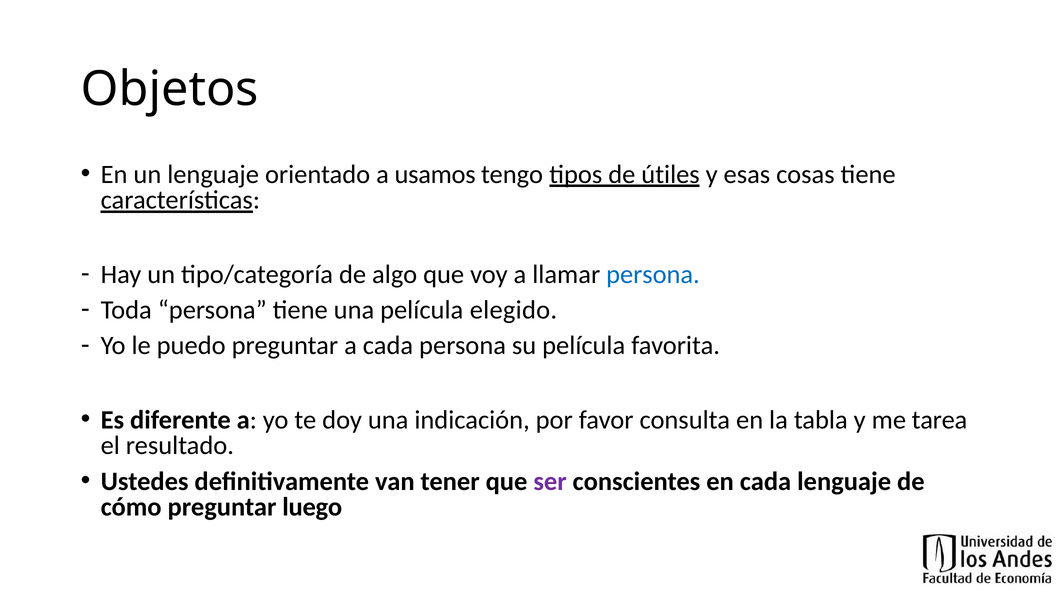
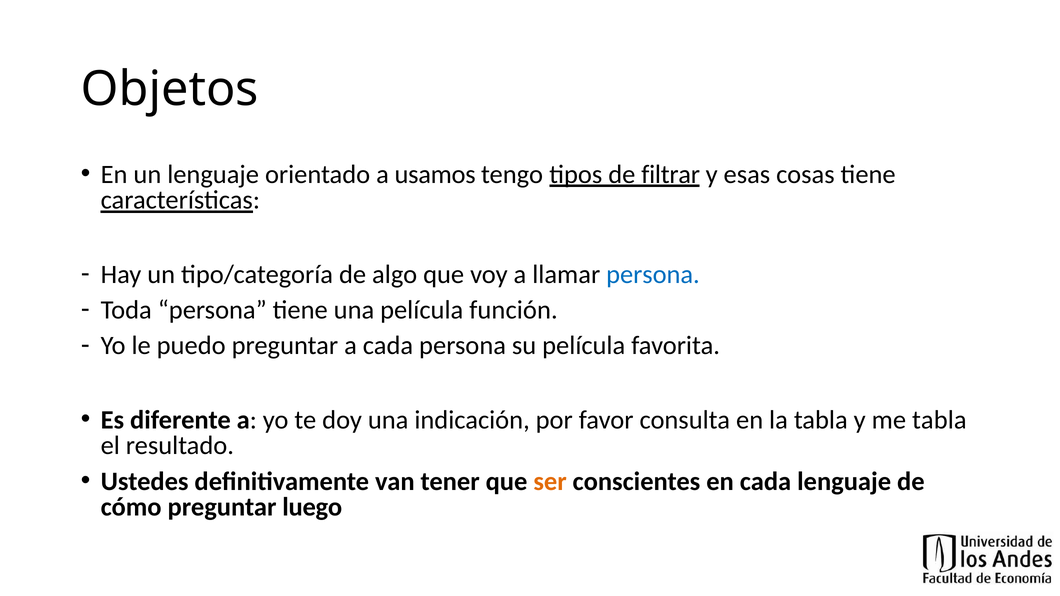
útiles: útiles -> filtrar
elegido: elegido -> función
me tarea: tarea -> tabla
ser colour: purple -> orange
